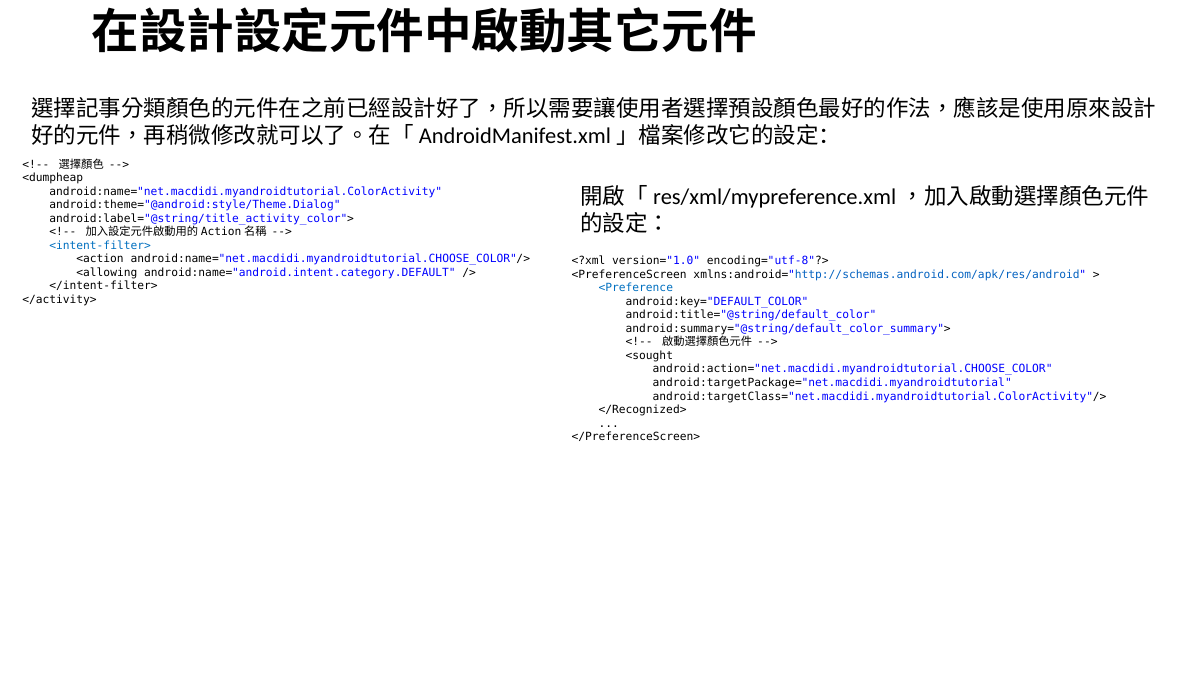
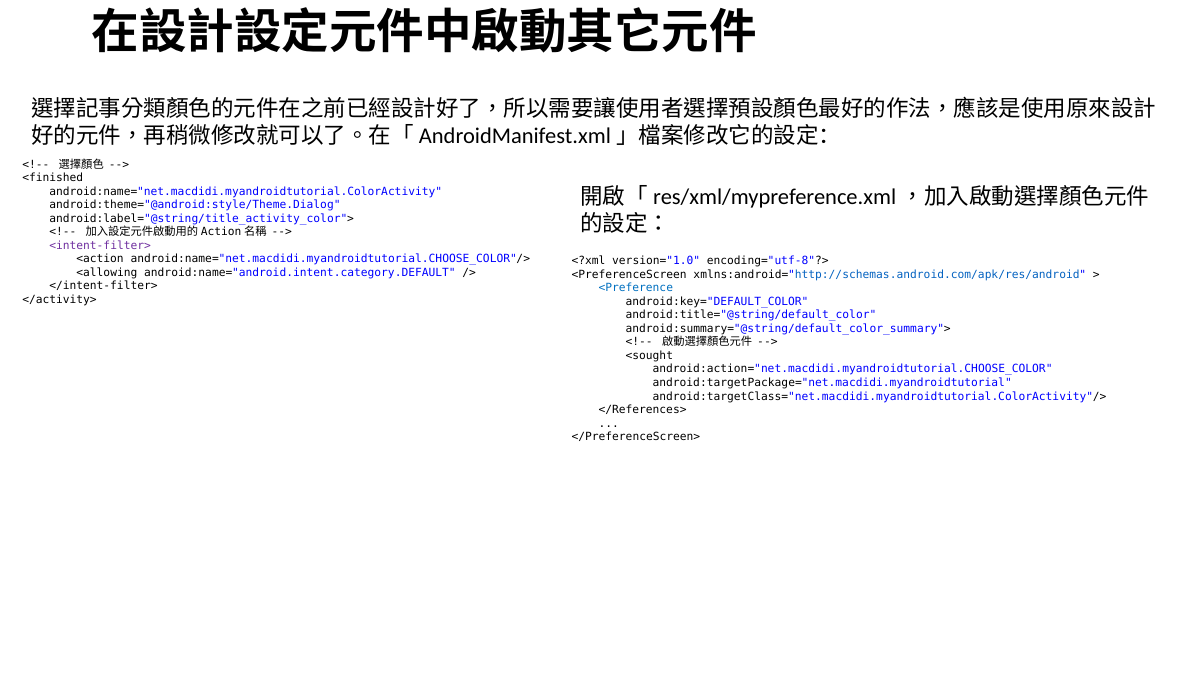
<dumpheap: <dumpheap -> <finished
<intent-filter> colour: blue -> purple
</Recognized>: </Recognized> -> </References>
